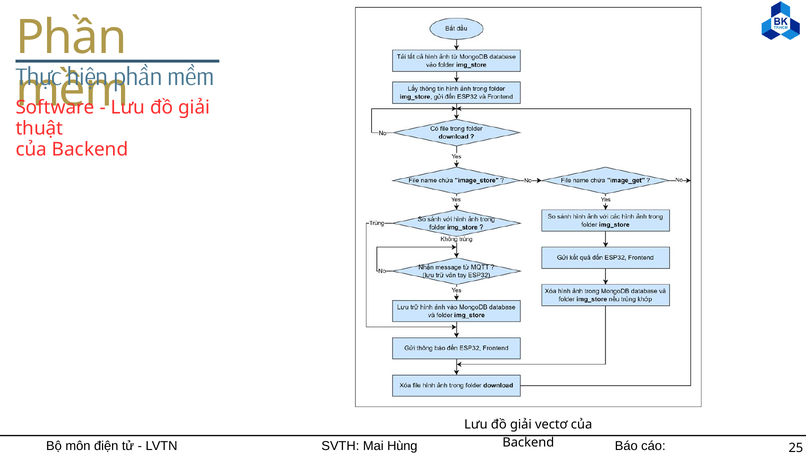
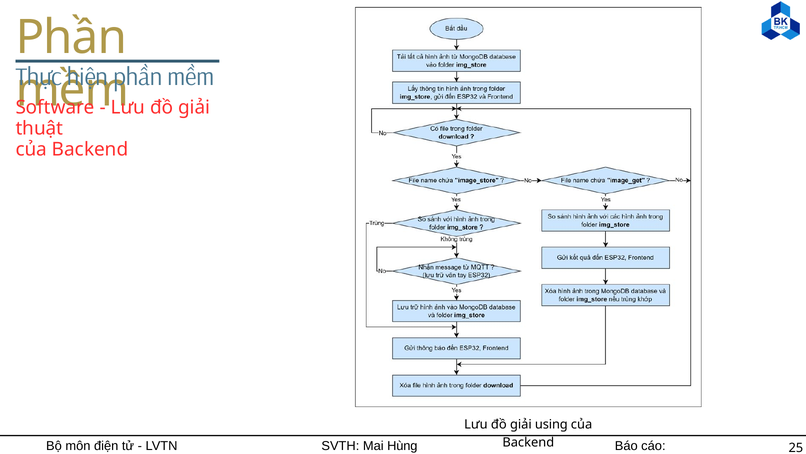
vectơ: vectơ -> using
